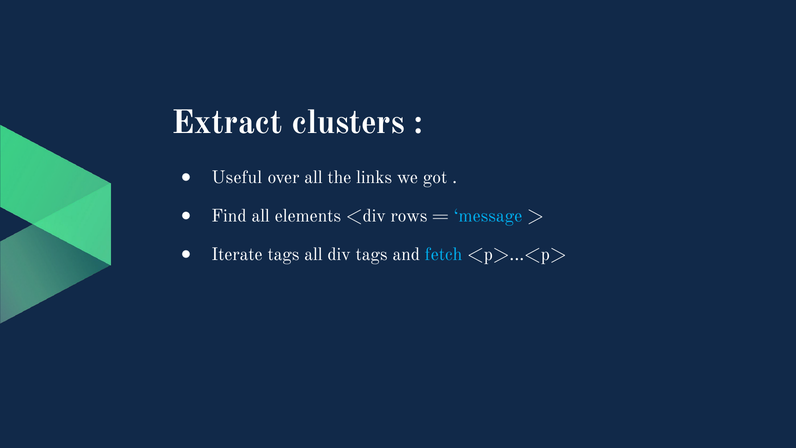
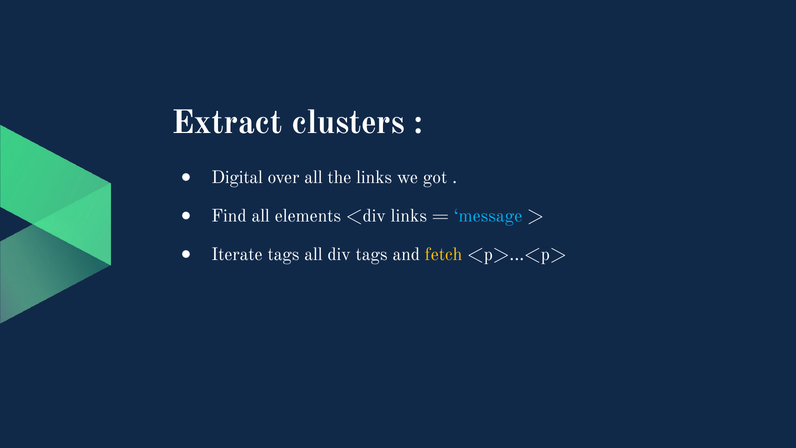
Useful: Useful -> Digital
<div rows: rows -> links
fetch colour: light blue -> yellow
